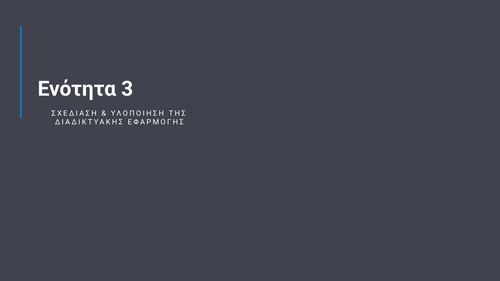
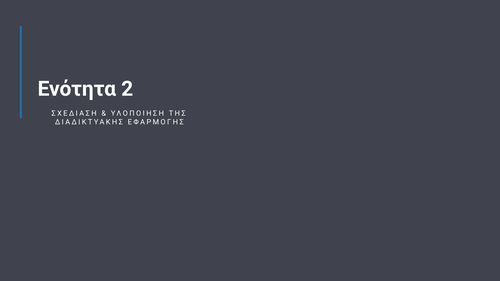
3: 3 -> 2
